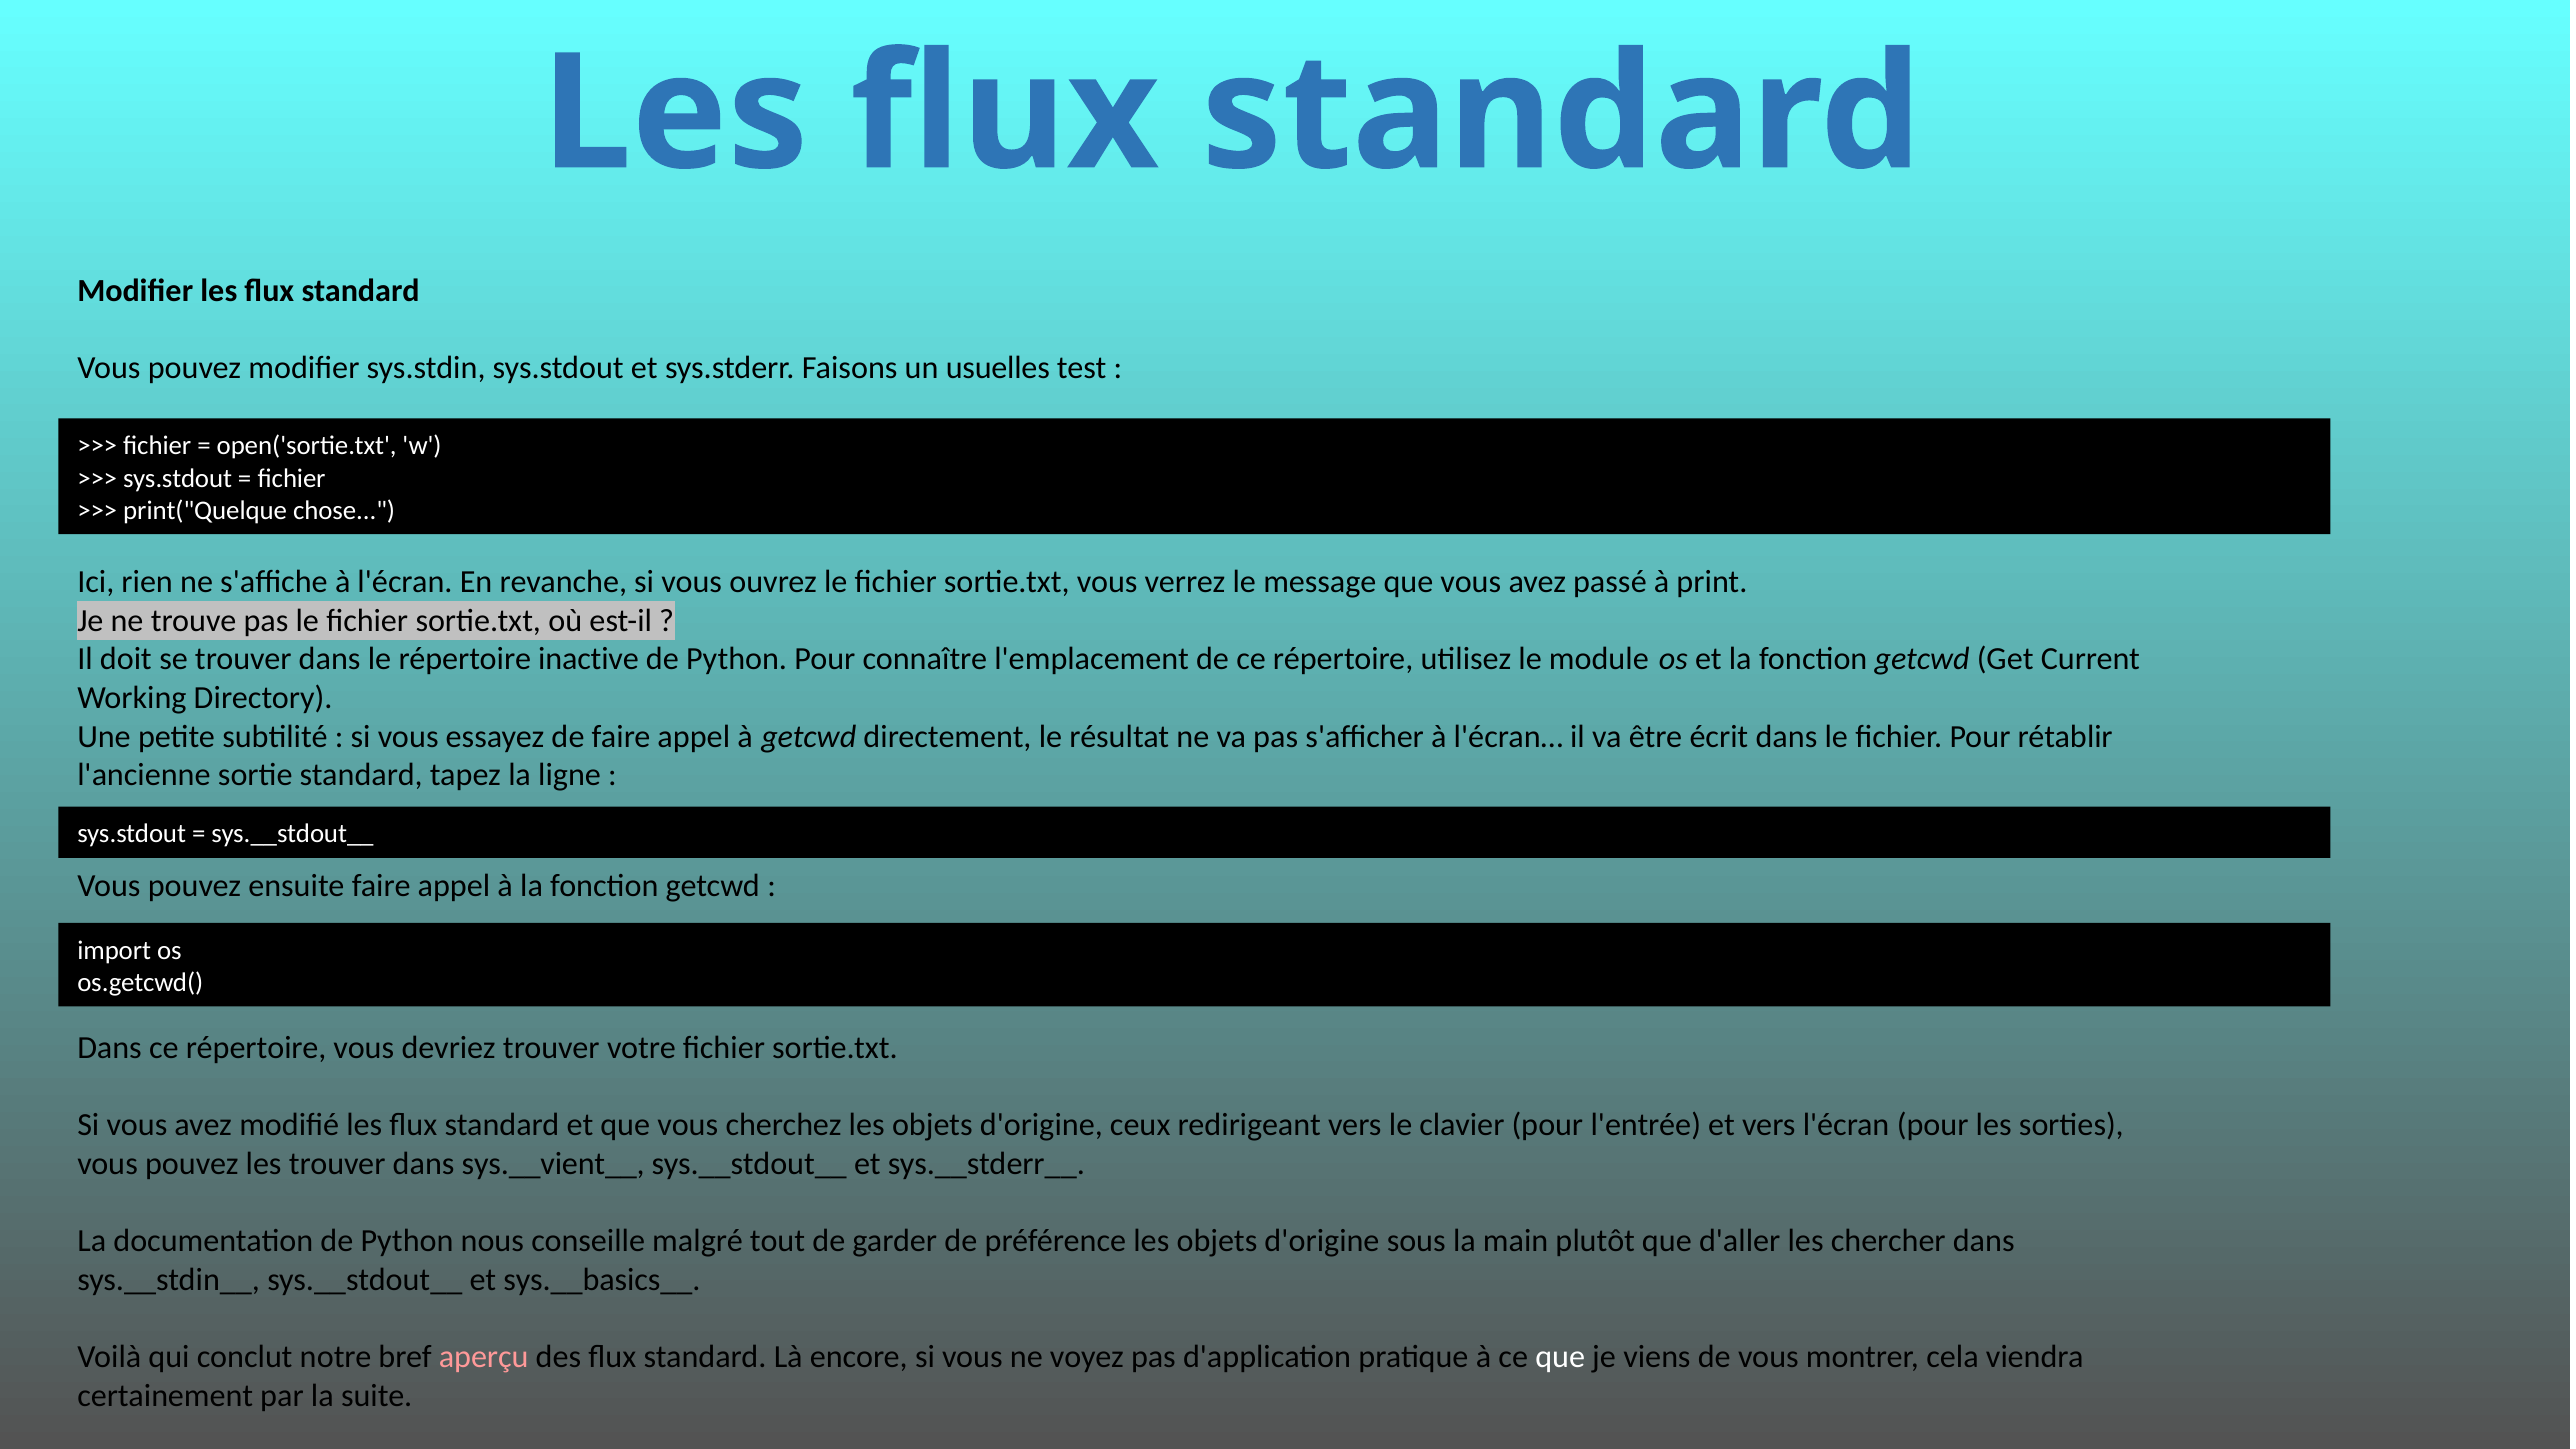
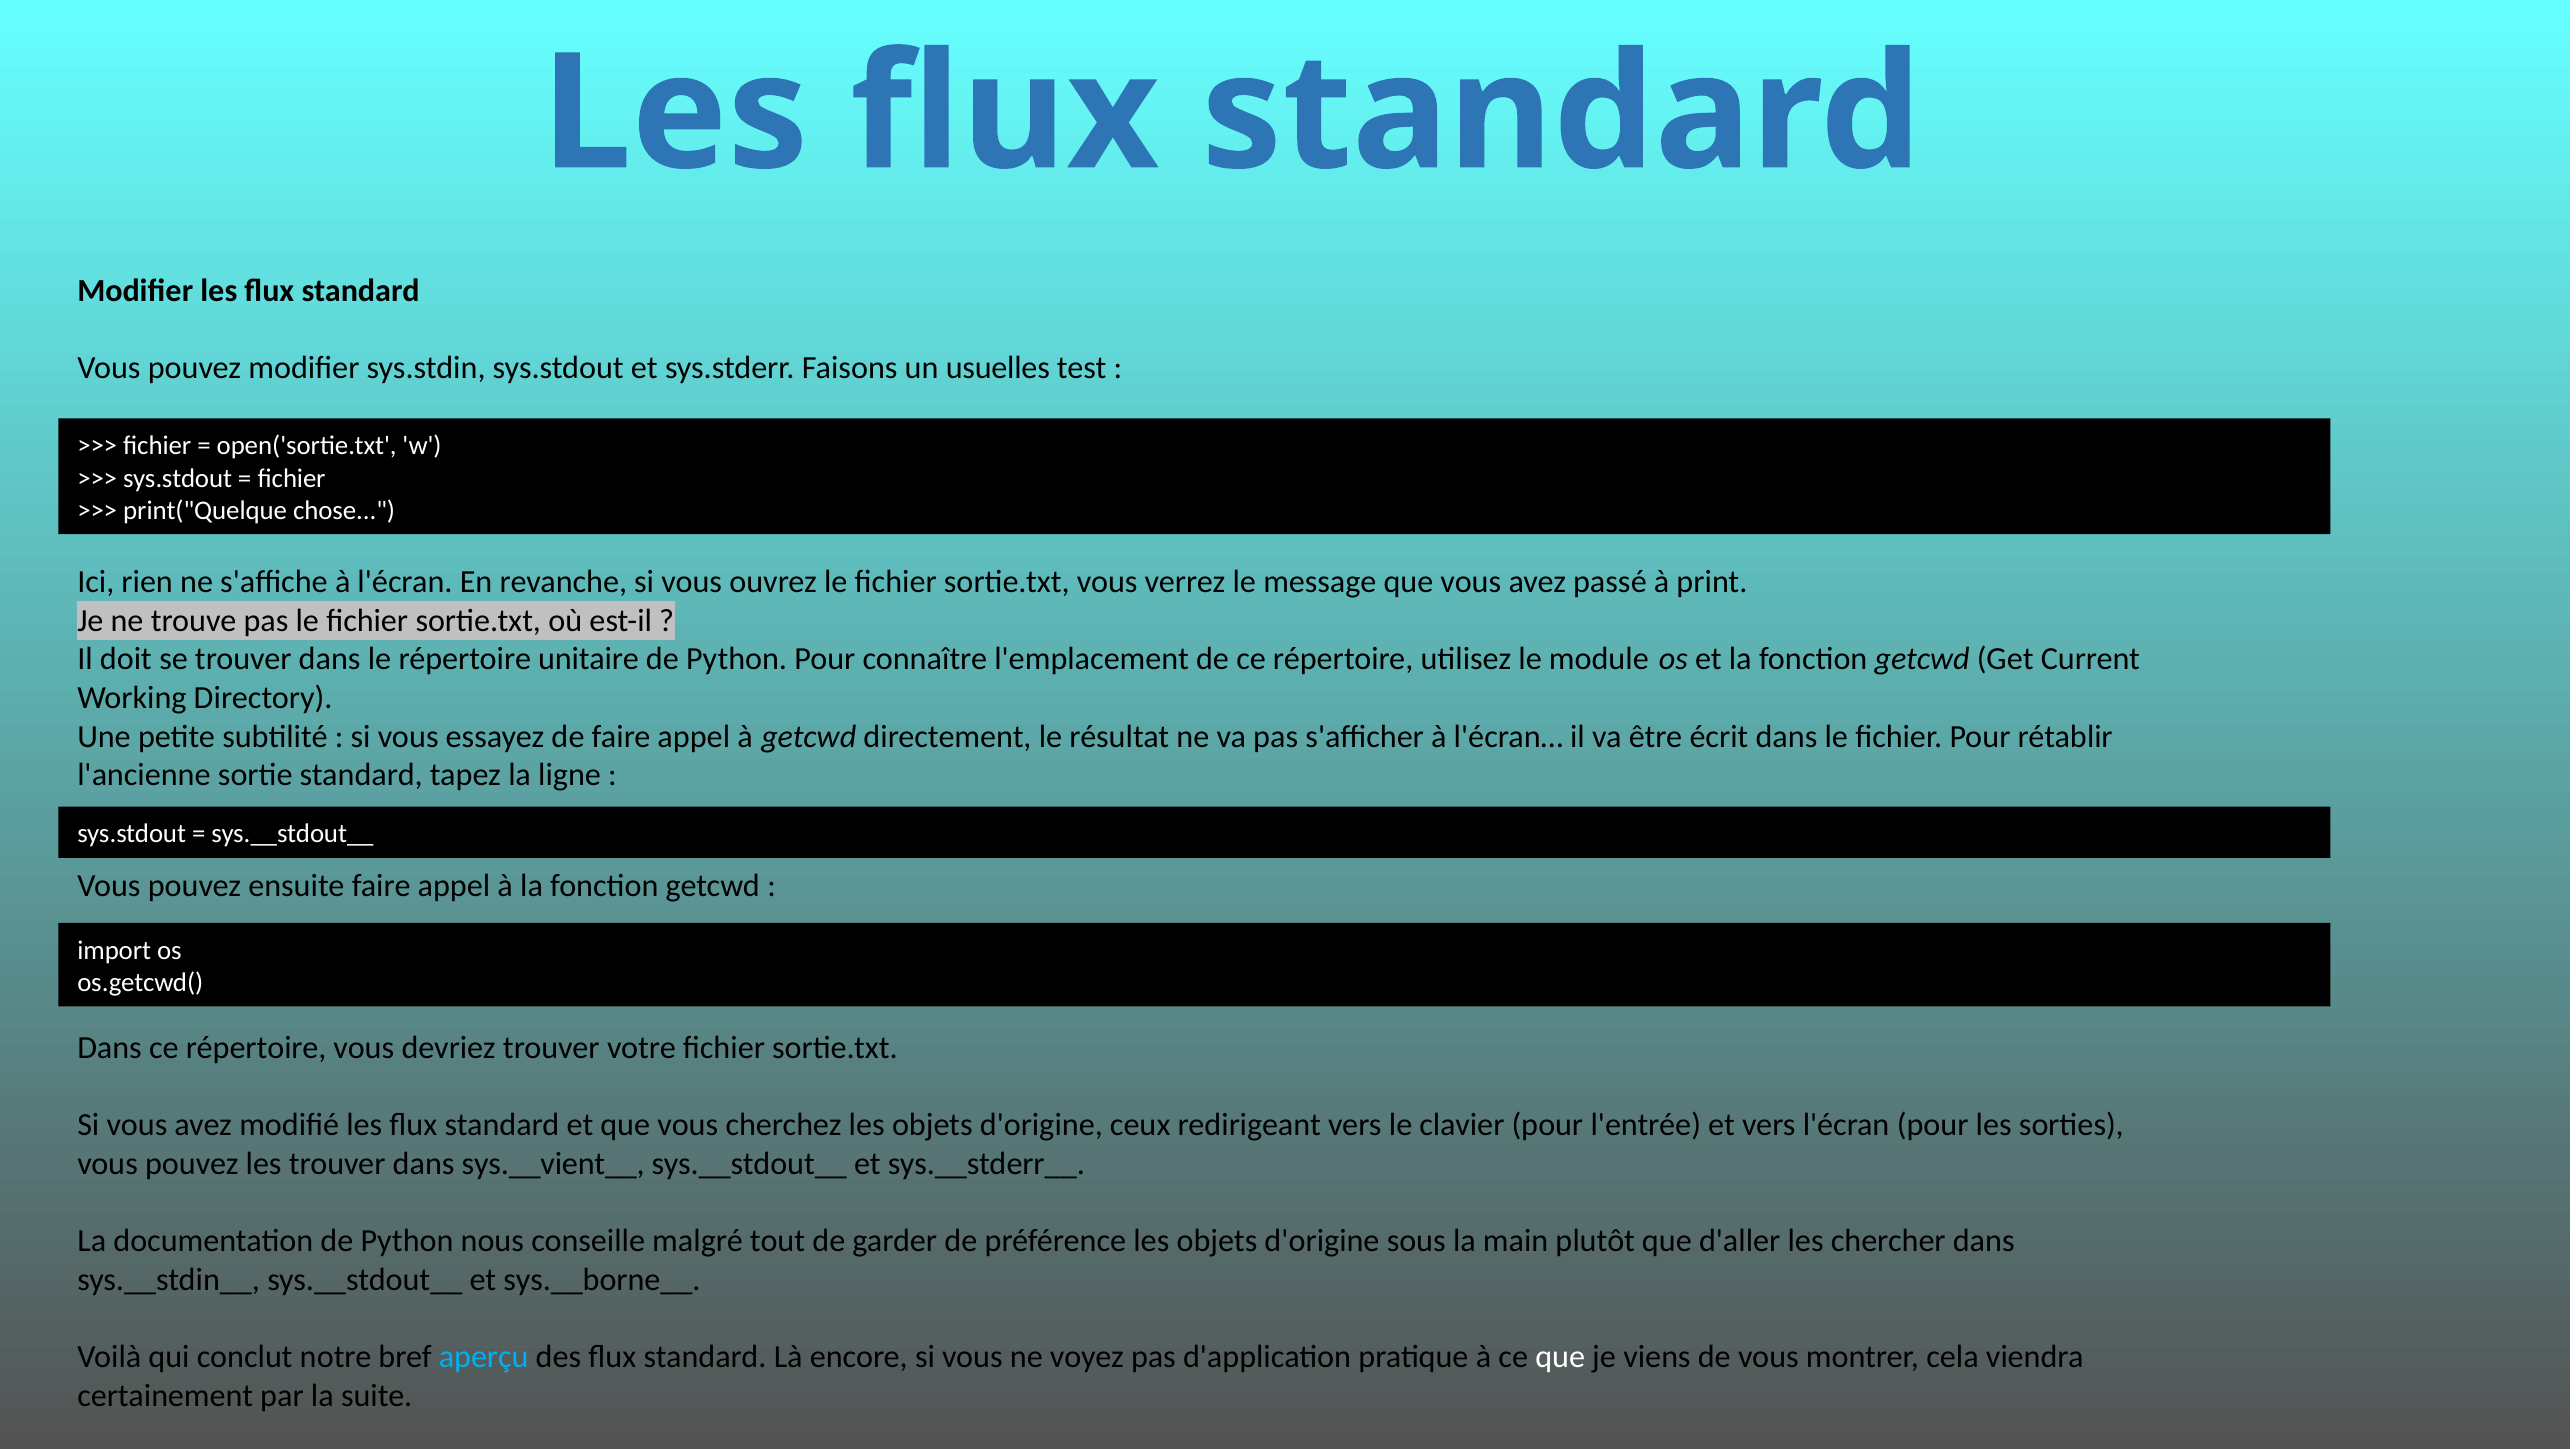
inactive: inactive -> unitaire
sys.__basics__: sys.__basics__ -> sys.__borne__
aperçu colour: pink -> light blue
